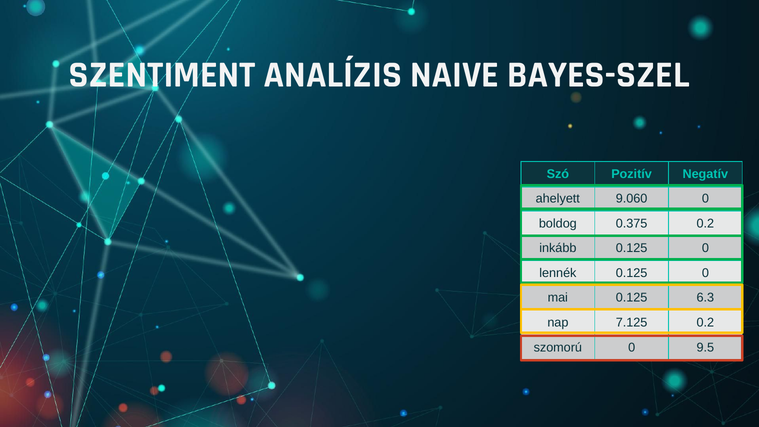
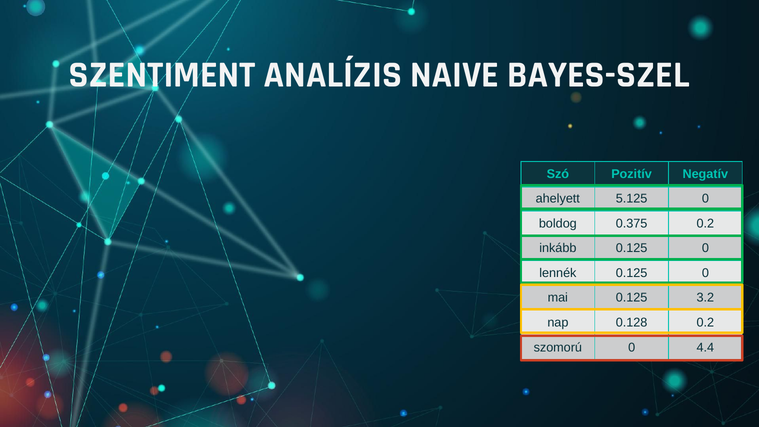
9.060: 9.060 -> 5.125
6.3: 6.3 -> 3.2
7.125: 7.125 -> 0.128
9.5: 9.5 -> 4.4
